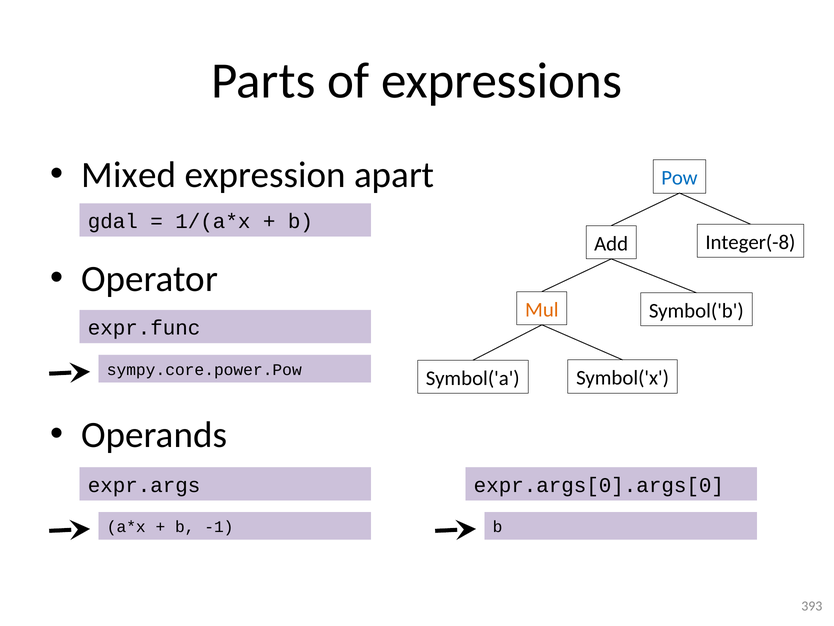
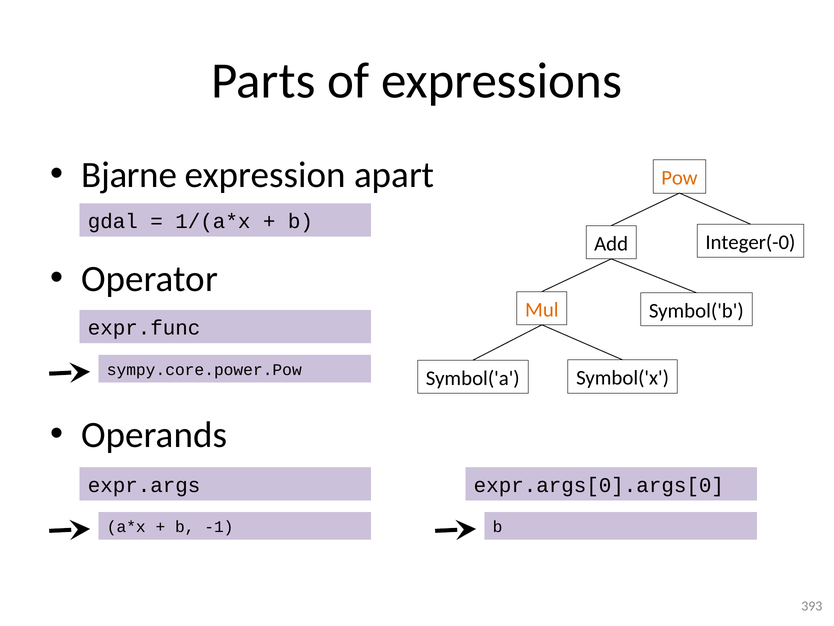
Mixed: Mixed -> Bjarne
Pow colour: blue -> orange
Integer(-8: Integer(-8 -> Integer(-0
